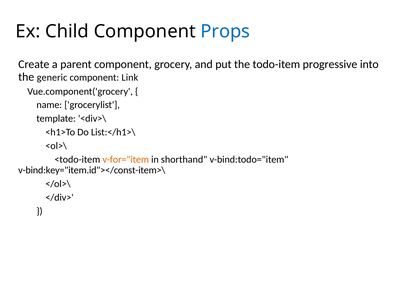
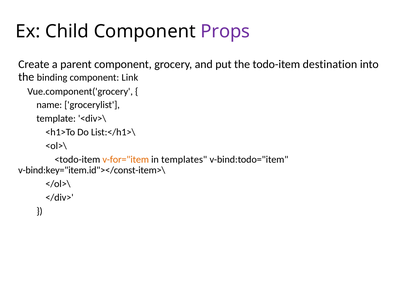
Props colour: blue -> purple
progressive: progressive -> destination
generic: generic -> binding
shorthand: shorthand -> templates
